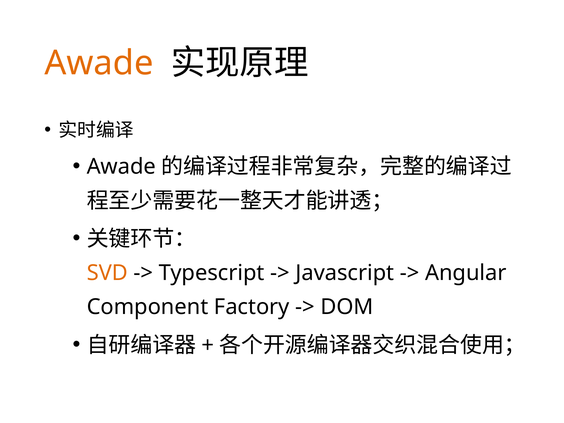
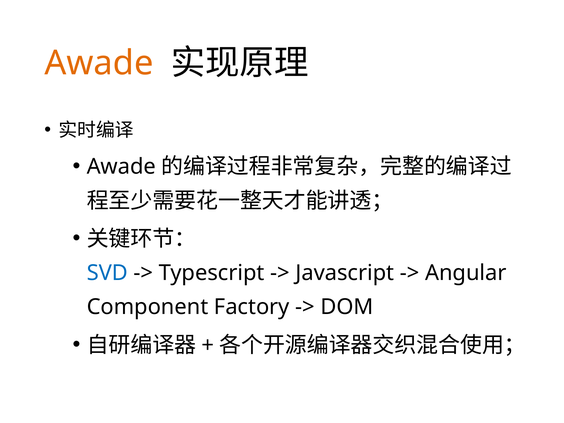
SVD colour: orange -> blue
